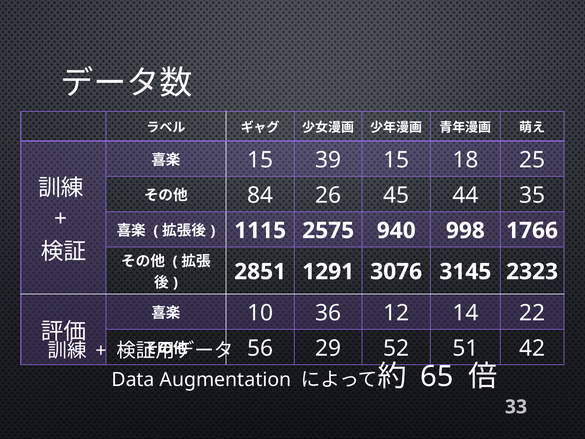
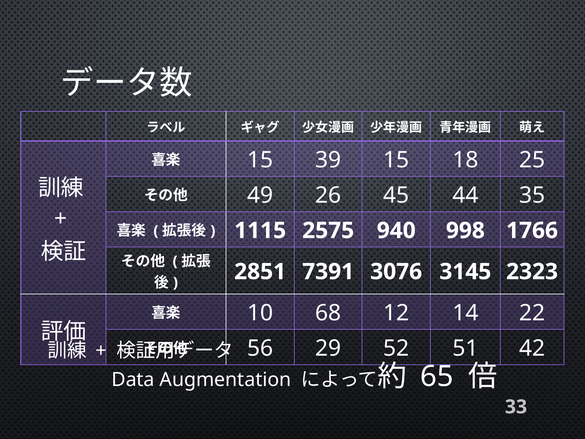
84: 84 -> 49
1291: 1291 -> 7391
36: 36 -> 68
